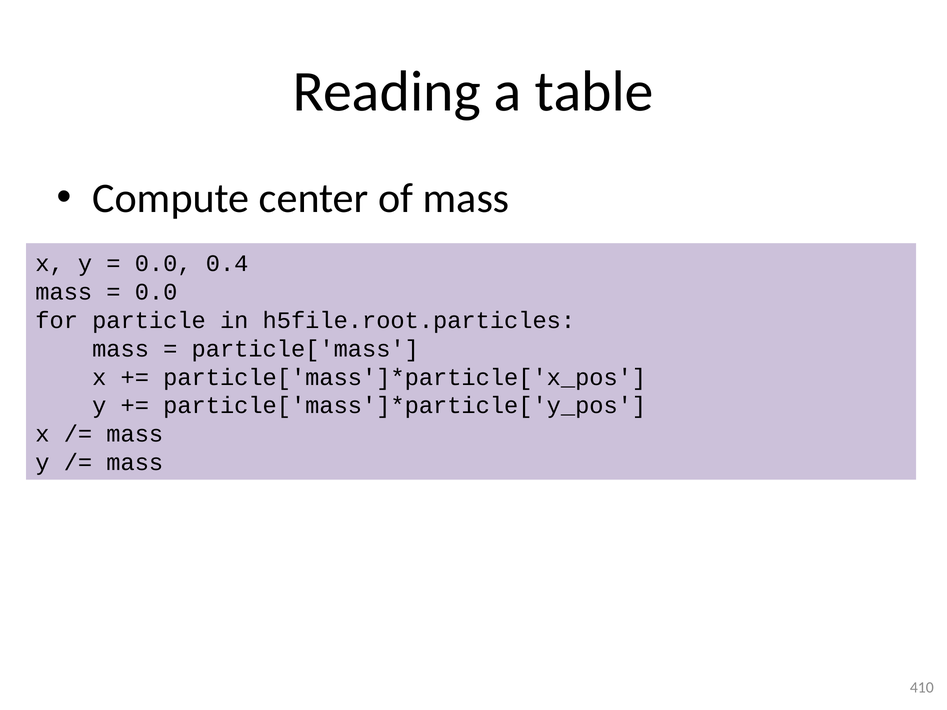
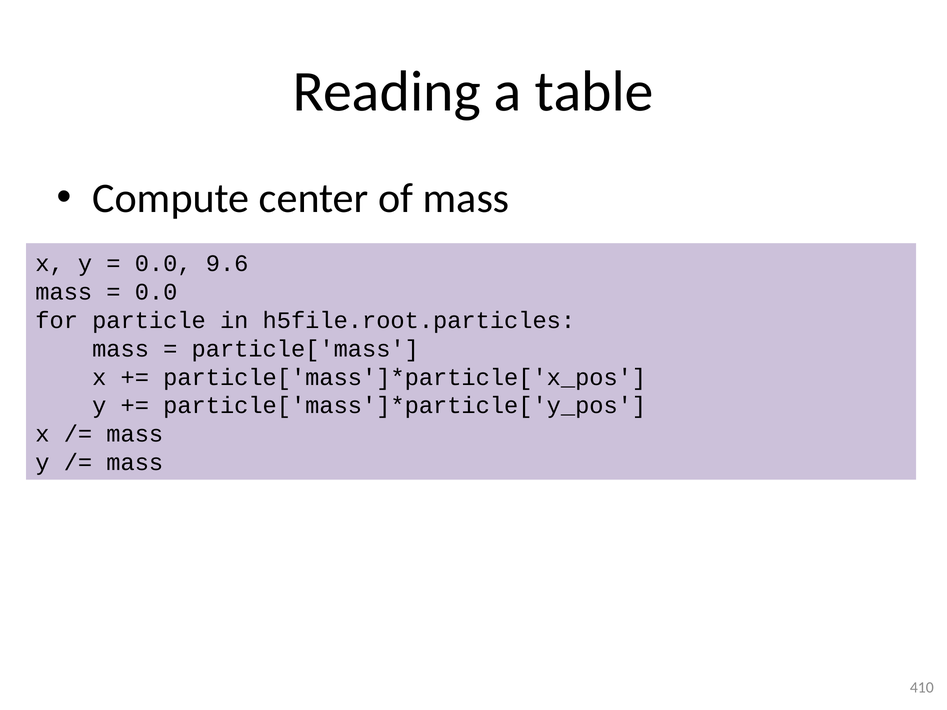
0.4: 0.4 -> 9.6
